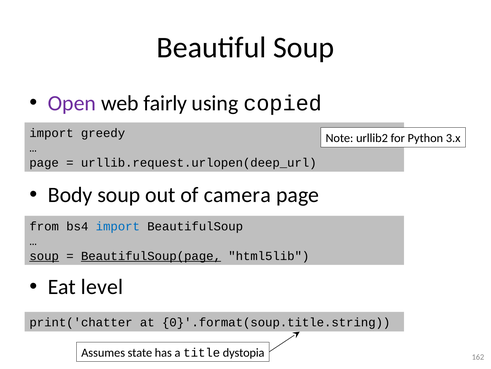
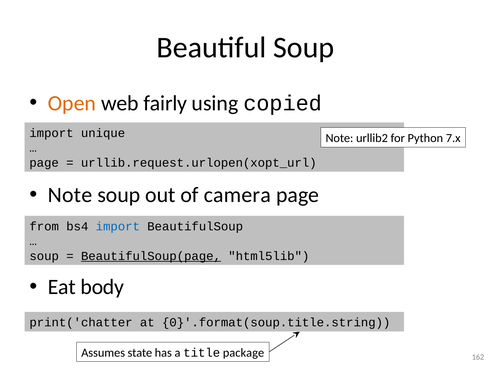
Open colour: purple -> orange
greedy: greedy -> unique
3.x: 3.x -> 7.x
urllib.request.urlopen(deep_url: urllib.request.urlopen(deep_url -> urllib.request.urlopen(xopt_url
Body at (70, 195): Body -> Note
soup at (44, 255) underline: present -> none
level: level -> body
dystopia: dystopia -> package
